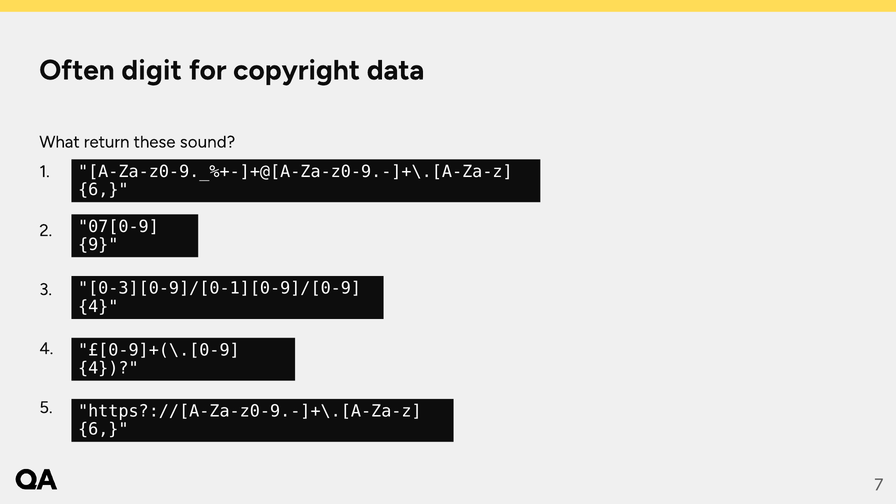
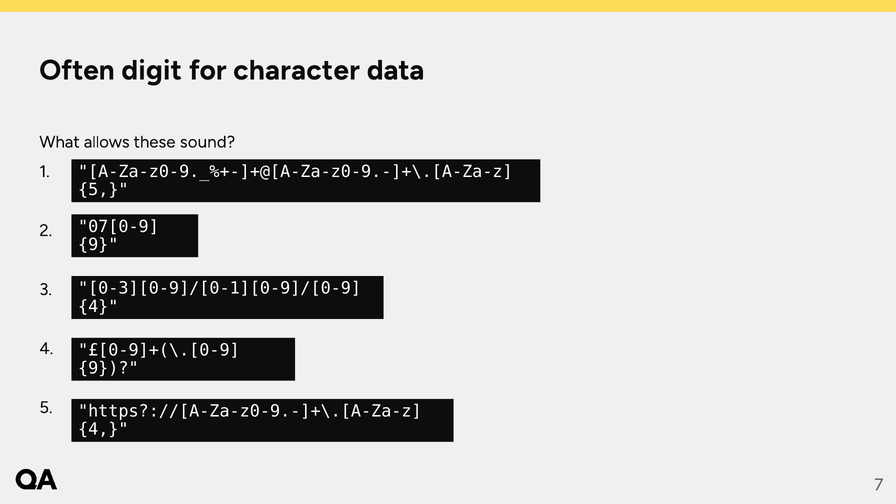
copyright: copyright -> character
return: return -> allows
6 at (103, 190): 6 -> 5
4 at (108, 368): 4 -> 9
6 at (103, 429): 6 -> 4
